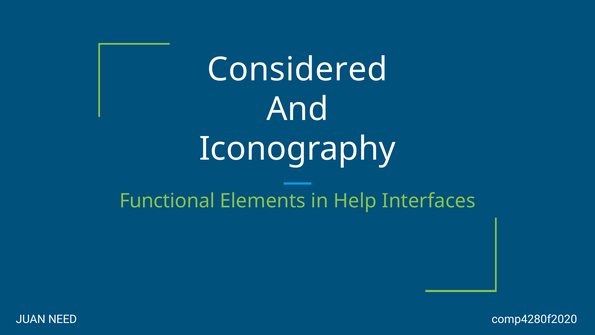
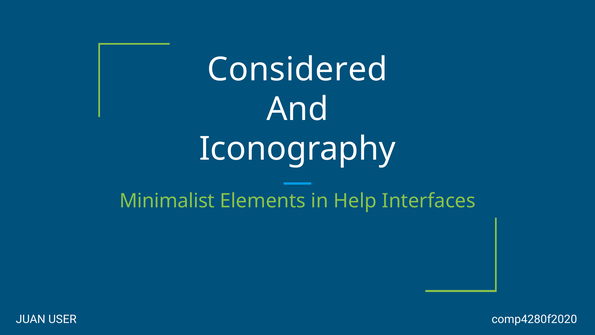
Functional: Functional -> Minimalist
NEED: NEED -> USER
